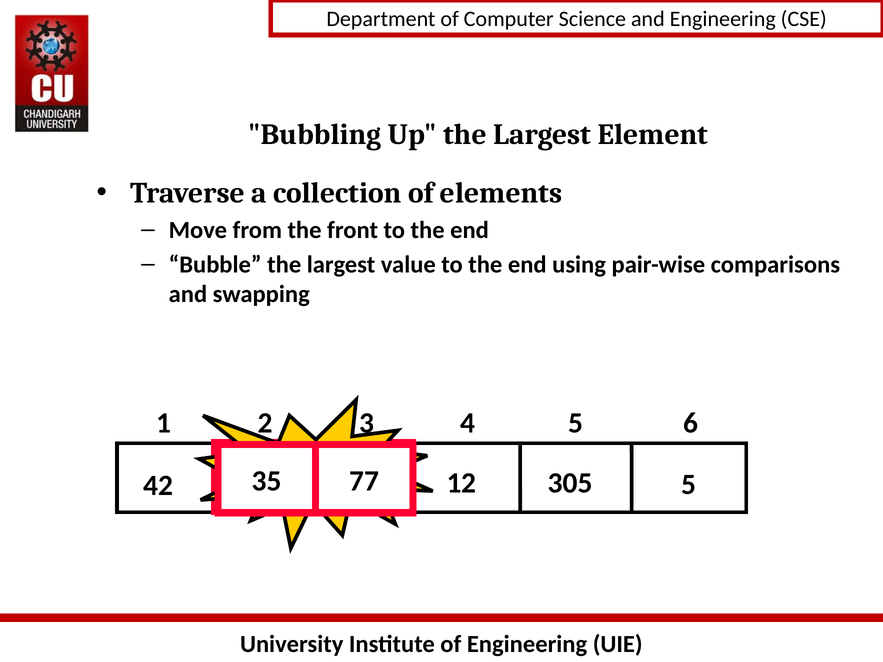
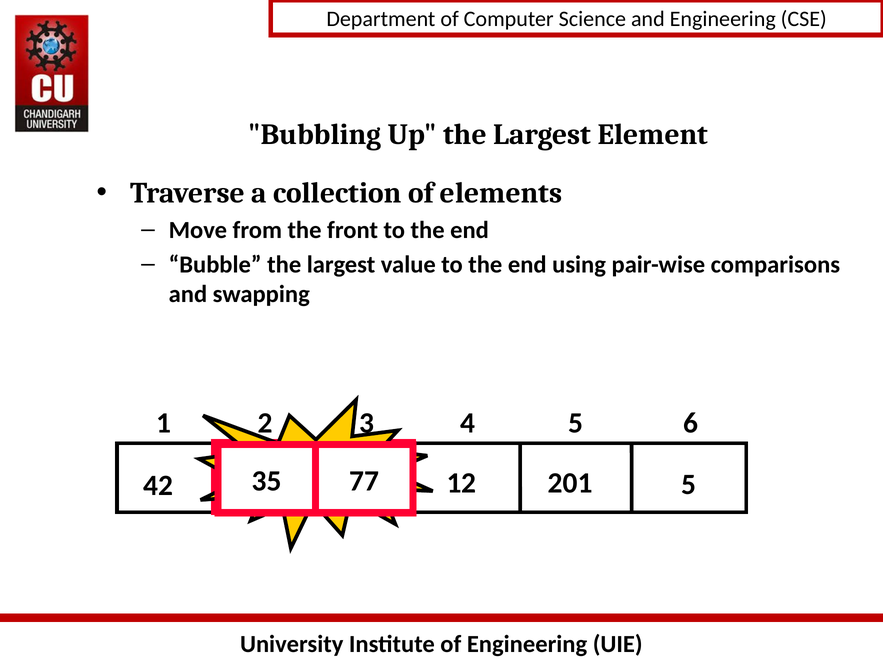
305: 305 -> 201
